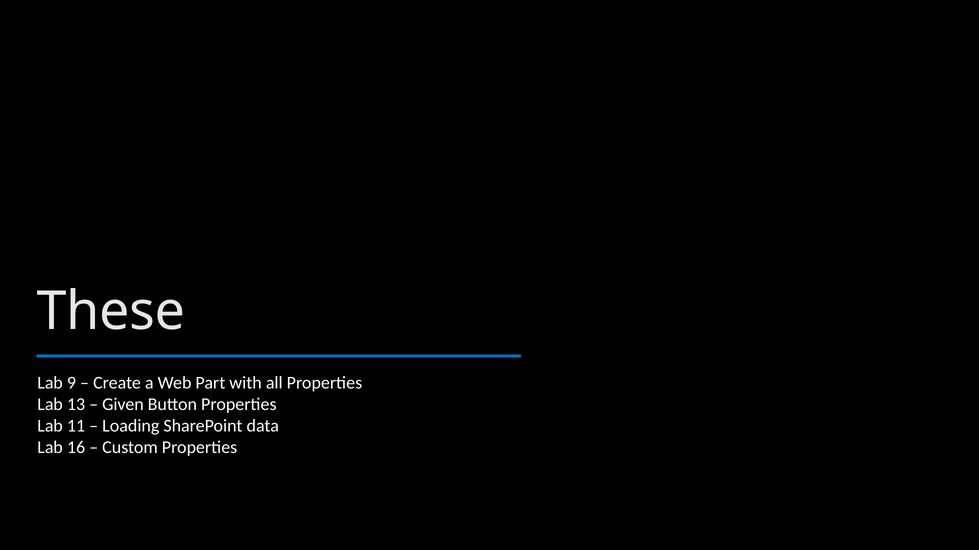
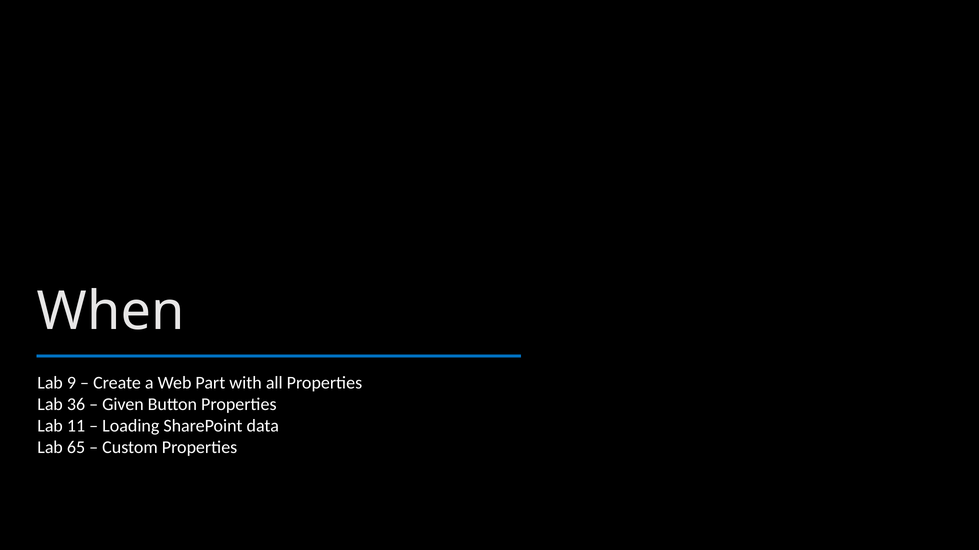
These: These -> When
13: 13 -> 36
16: 16 -> 65
